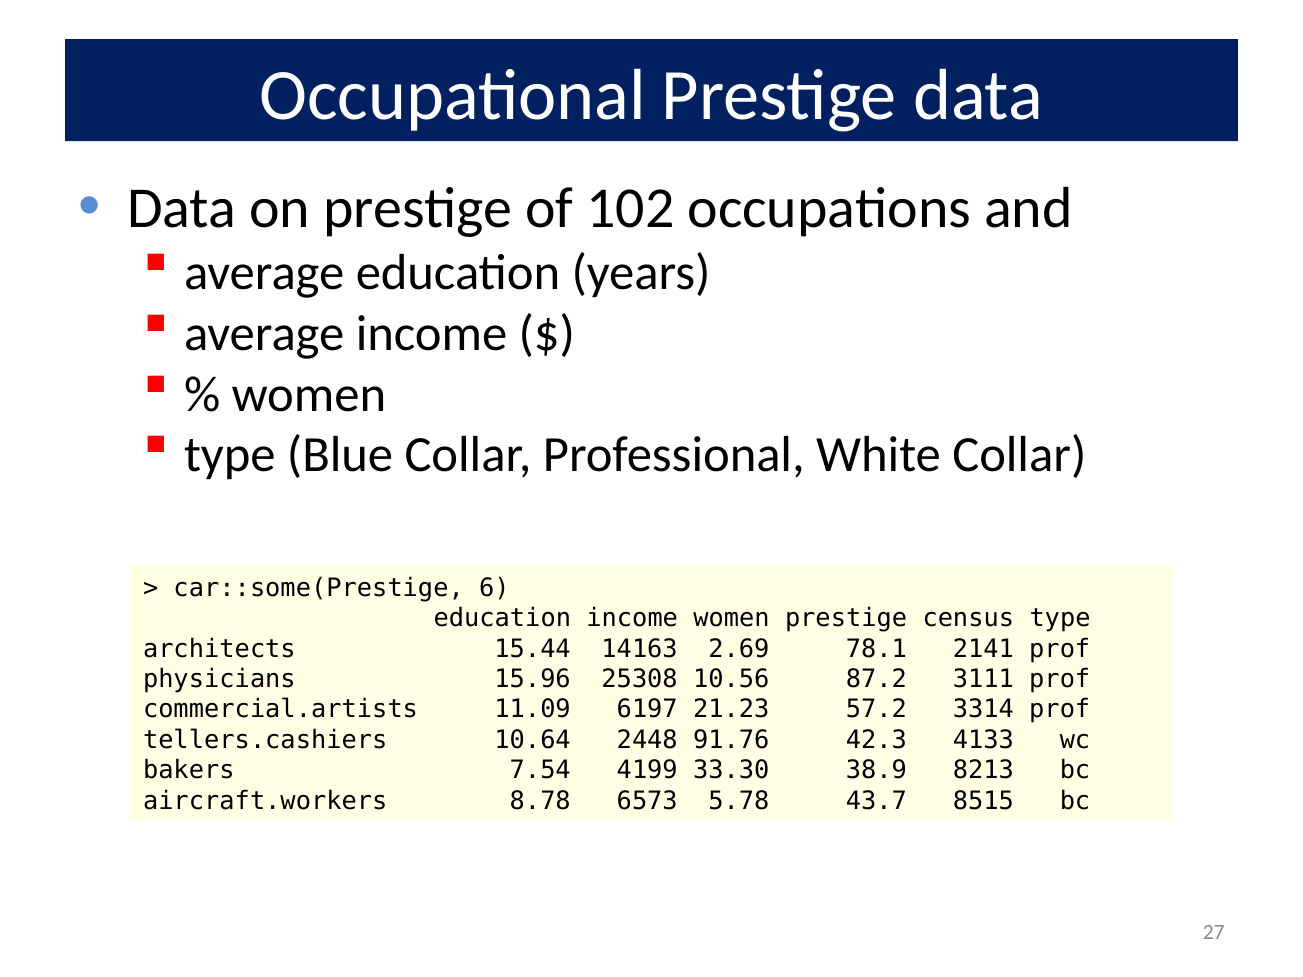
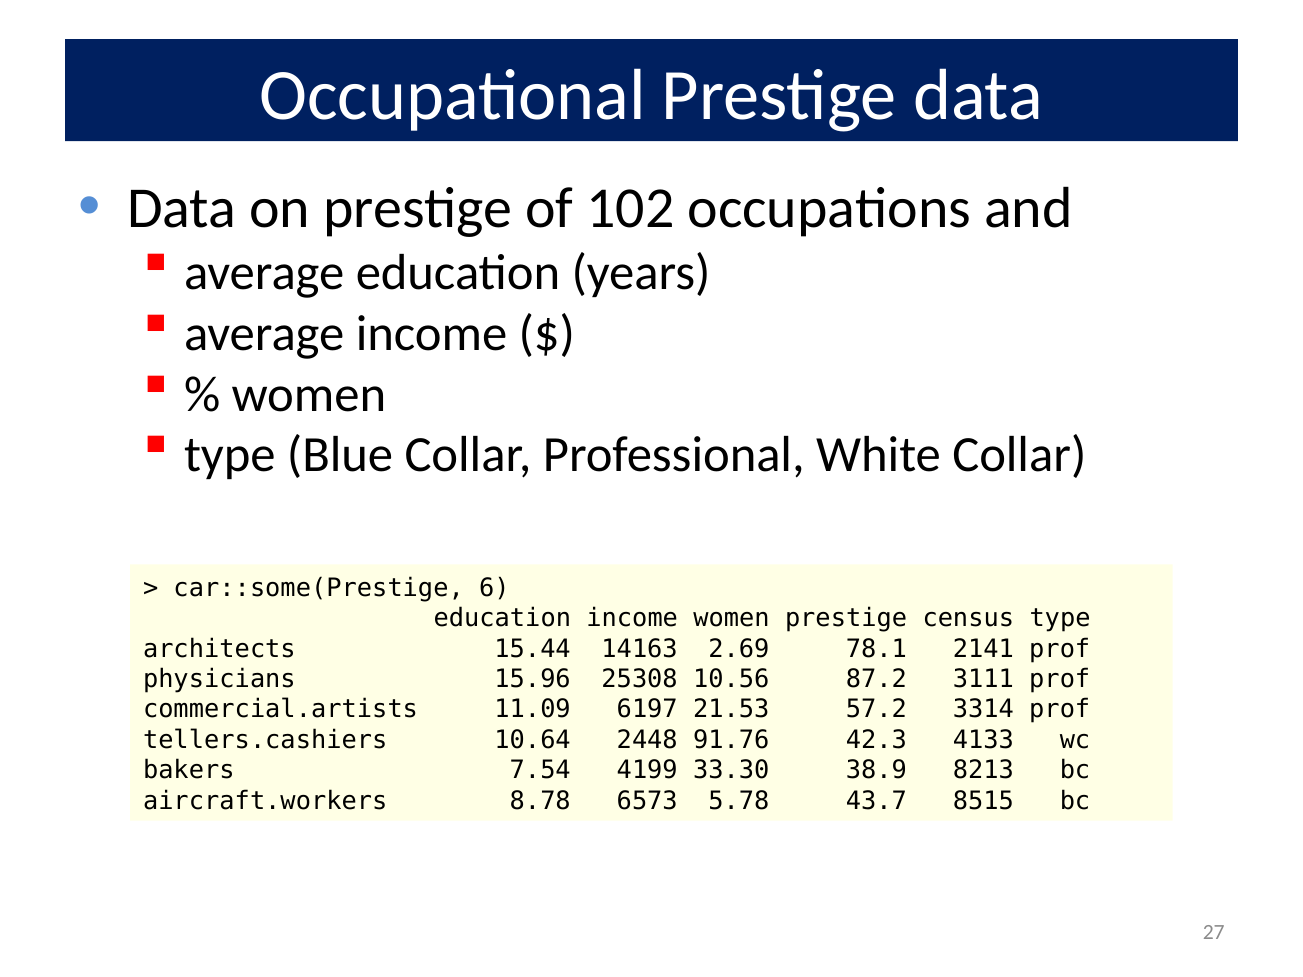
21.23: 21.23 -> 21.53
